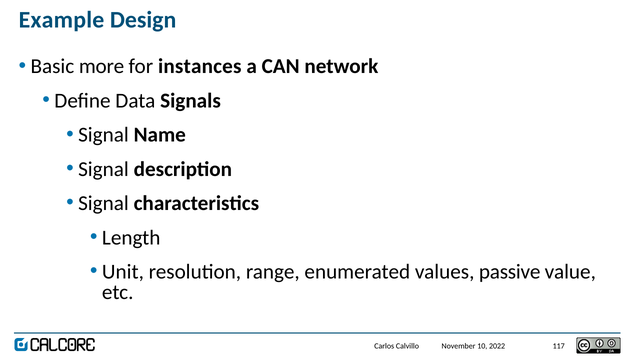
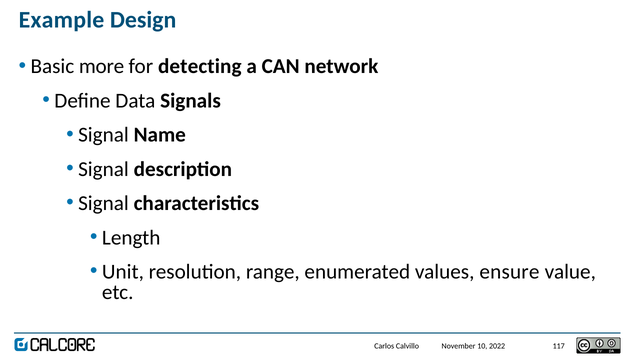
instances: instances -> detecting
passive: passive -> ensure
